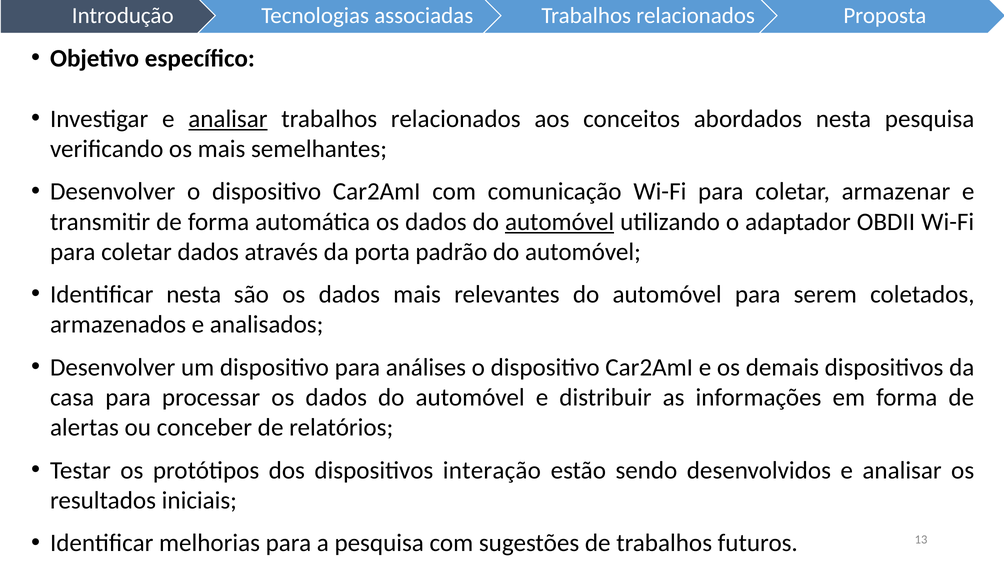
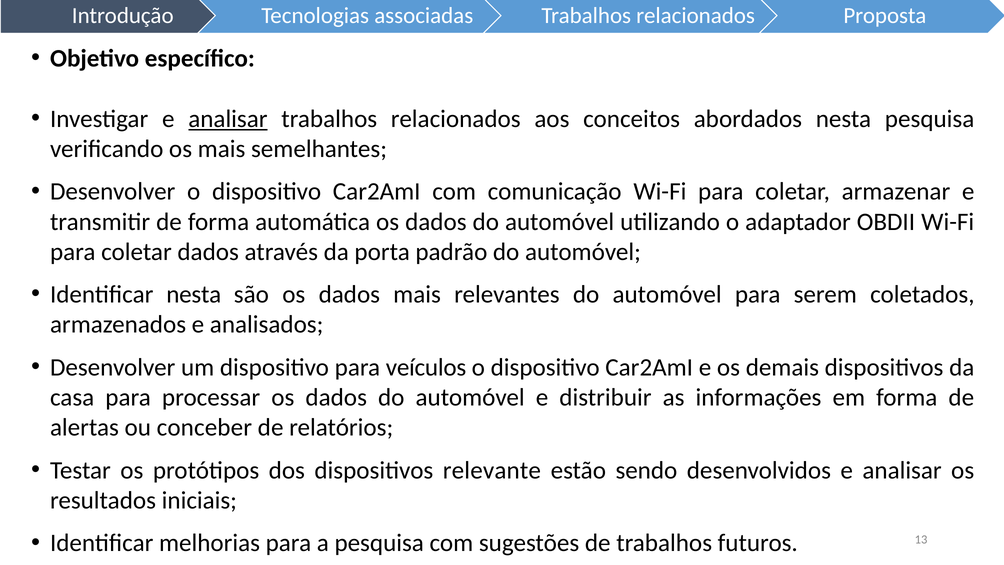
automóvel at (560, 222) underline: present -> none
análises: análises -> veículos
interação: interação -> relevante
